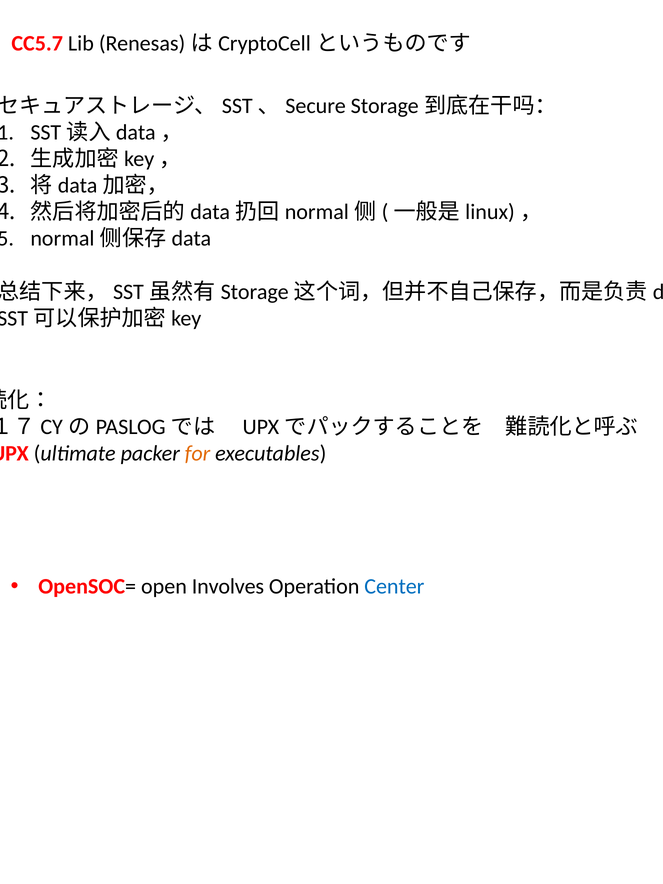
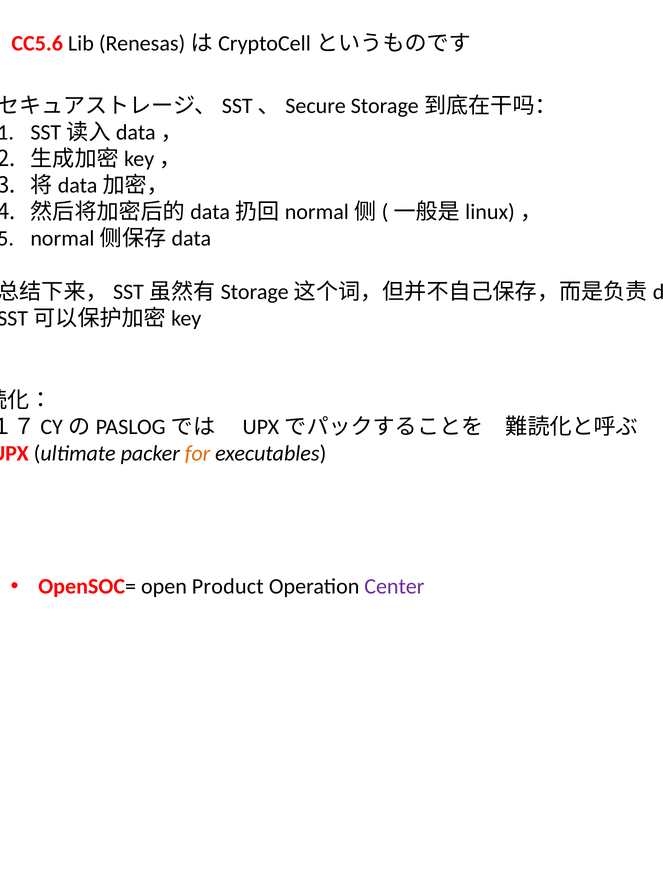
CC5.7: CC5.7 -> CC5.6
Involves: Involves -> Product
Center colour: blue -> purple
